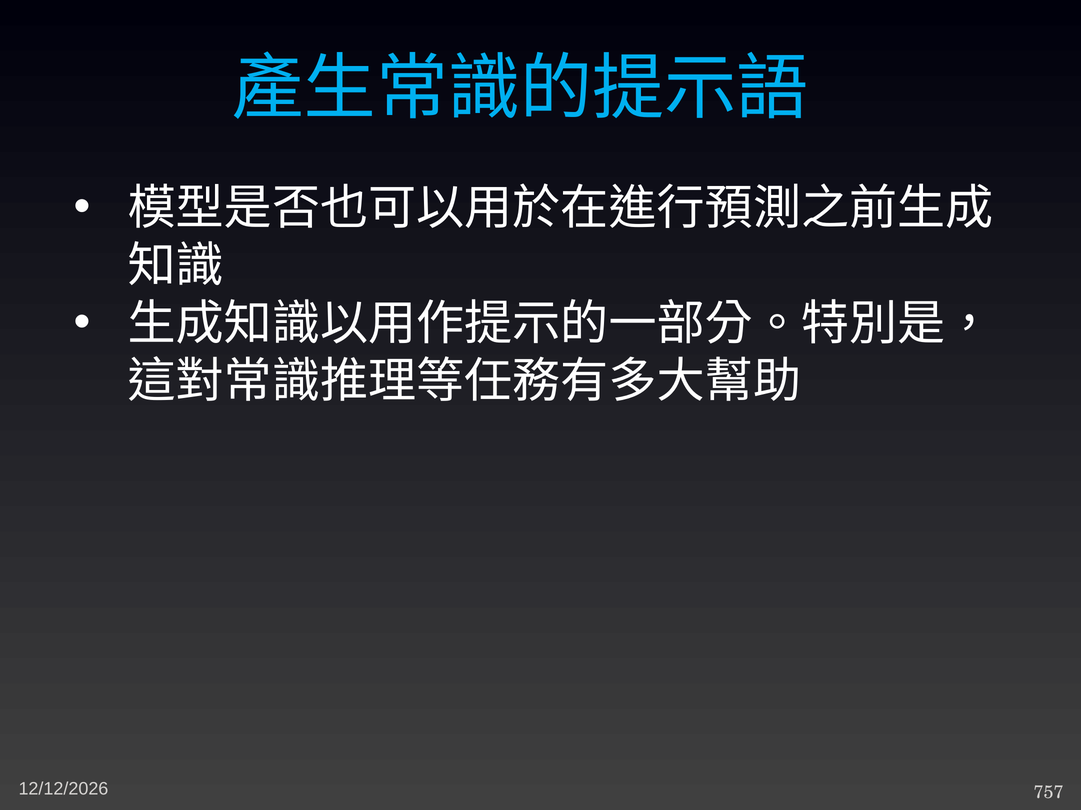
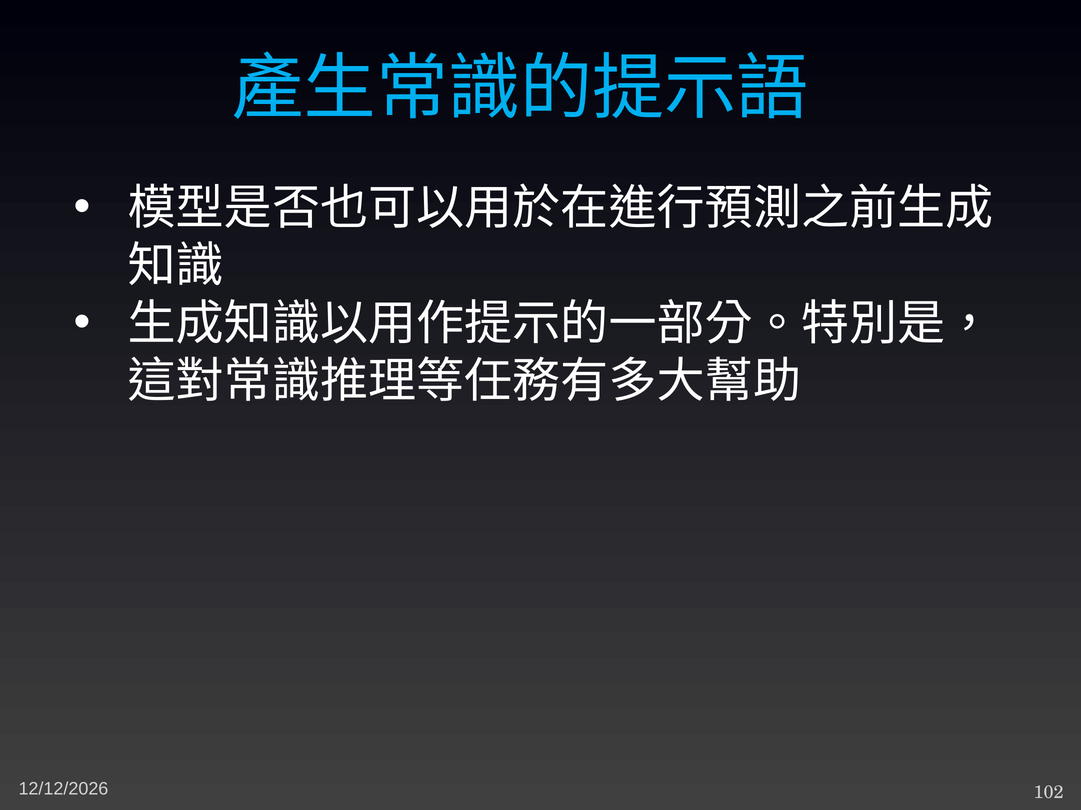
757: 757 -> 102
